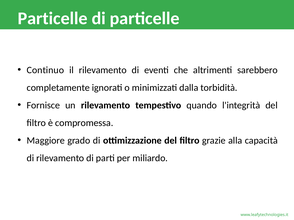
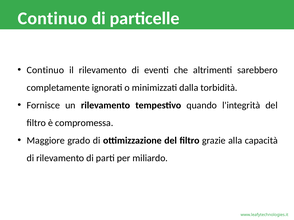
Particelle at (53, 18): Particelle -> Continuo
